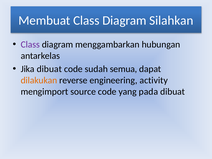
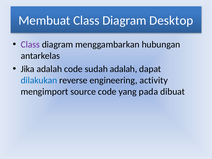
Silahkan: Silahkan -> Desktop
Jika dibuat: dibuat -> adalah
sudah semua: semua -> adalah
dilakukan colour: orange -> blue
